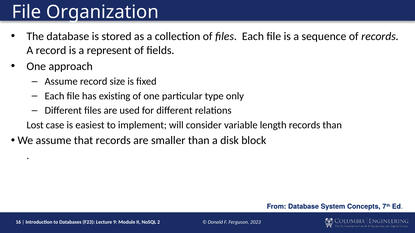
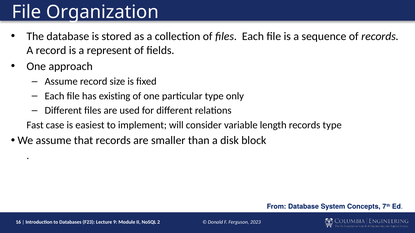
Lost: Lost -> Fast
records than: than -> type
